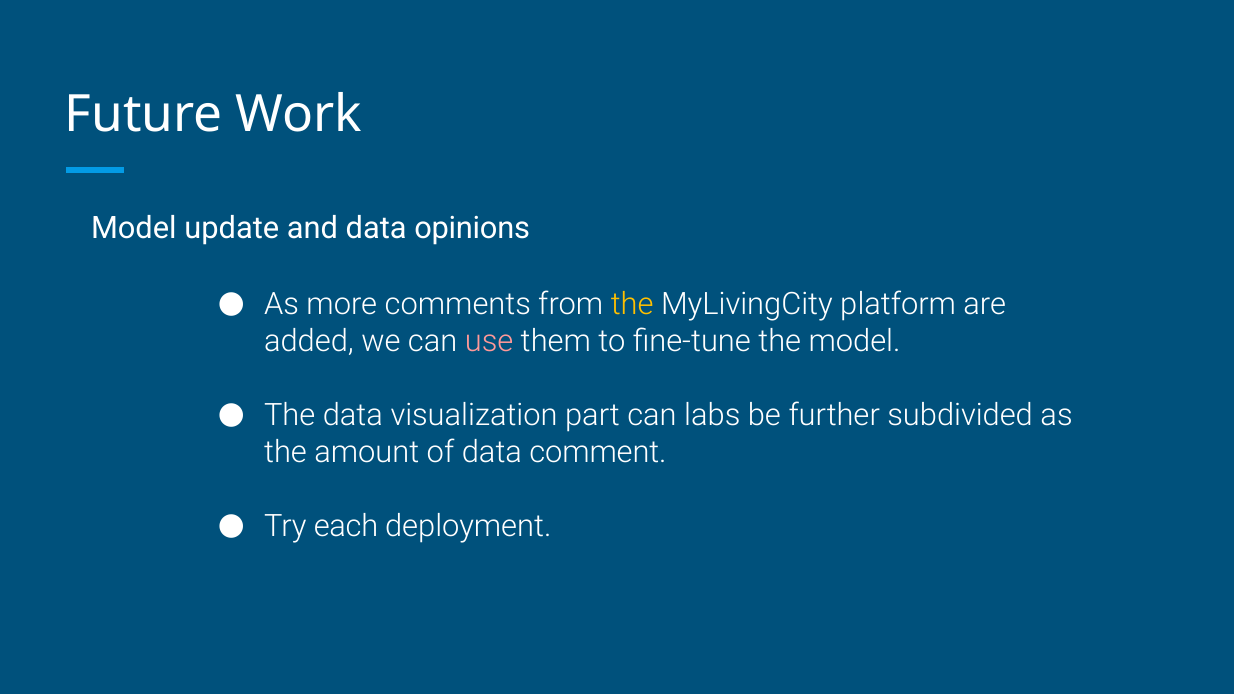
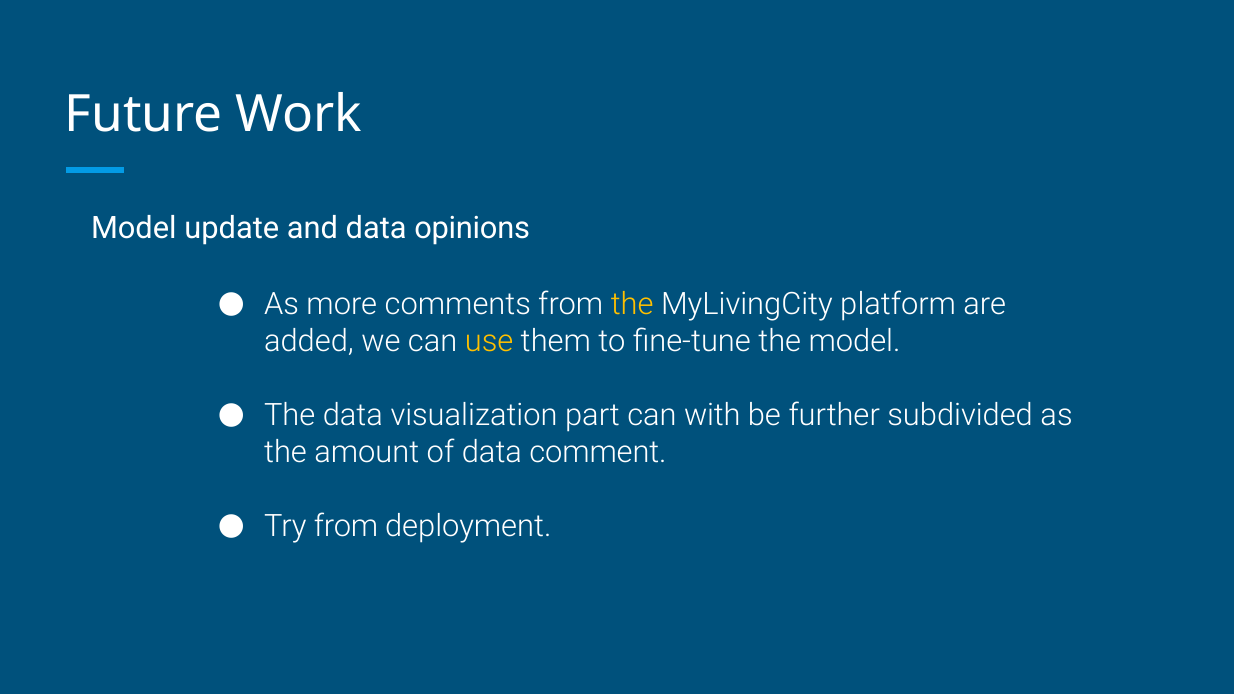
use colour: pink -> yellow
labs: labs -> with
Try each: each -> from
